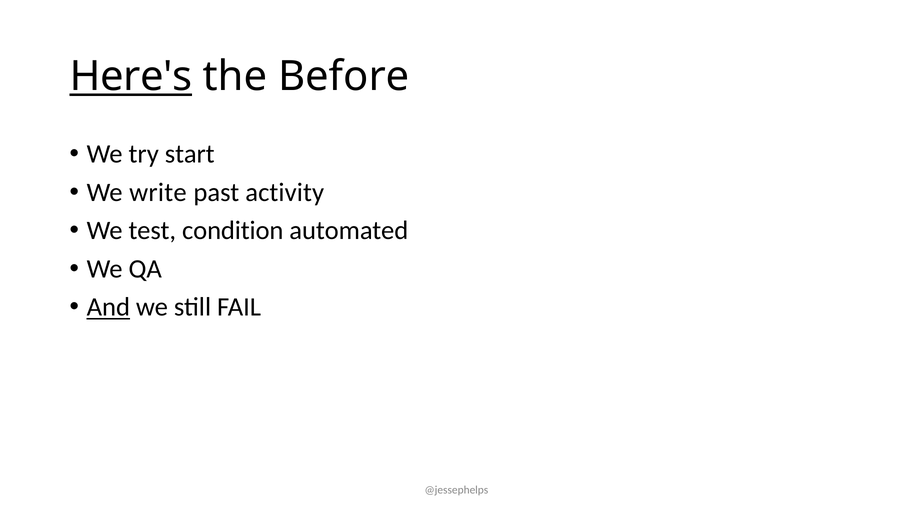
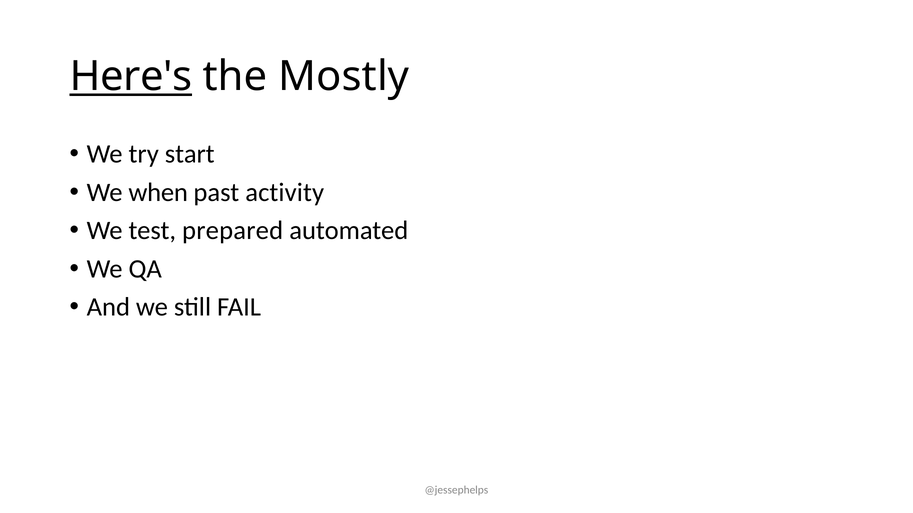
Before: Before -> Mostly
write: write -> when
condition: condition -> prepared
And underline: present -> none
